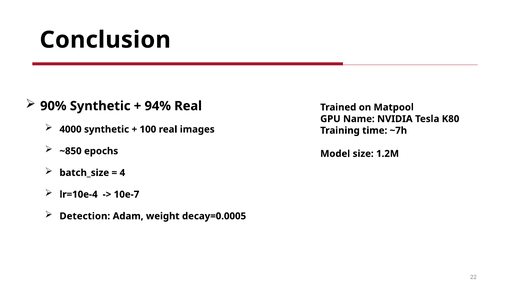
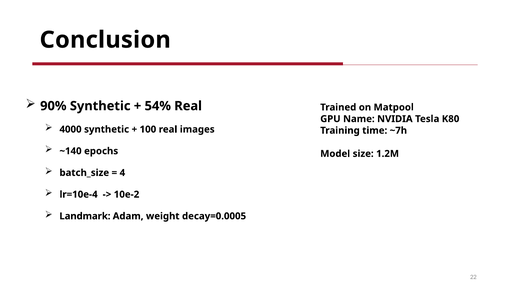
94%: 94% -> 54%
~850: ~850 -> ~140
10e-7: 10e-7 -> 10e-2
Detection: Detection -> Landmark
